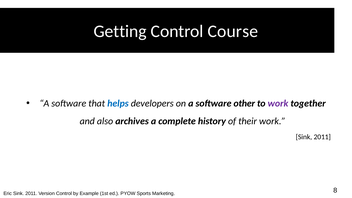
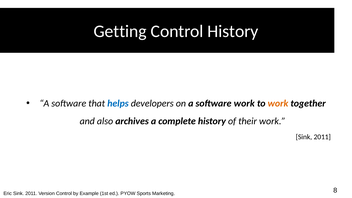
Control Course: Course -> History
software other: other -> work
work at (278, 103) colour: purple -> orange
